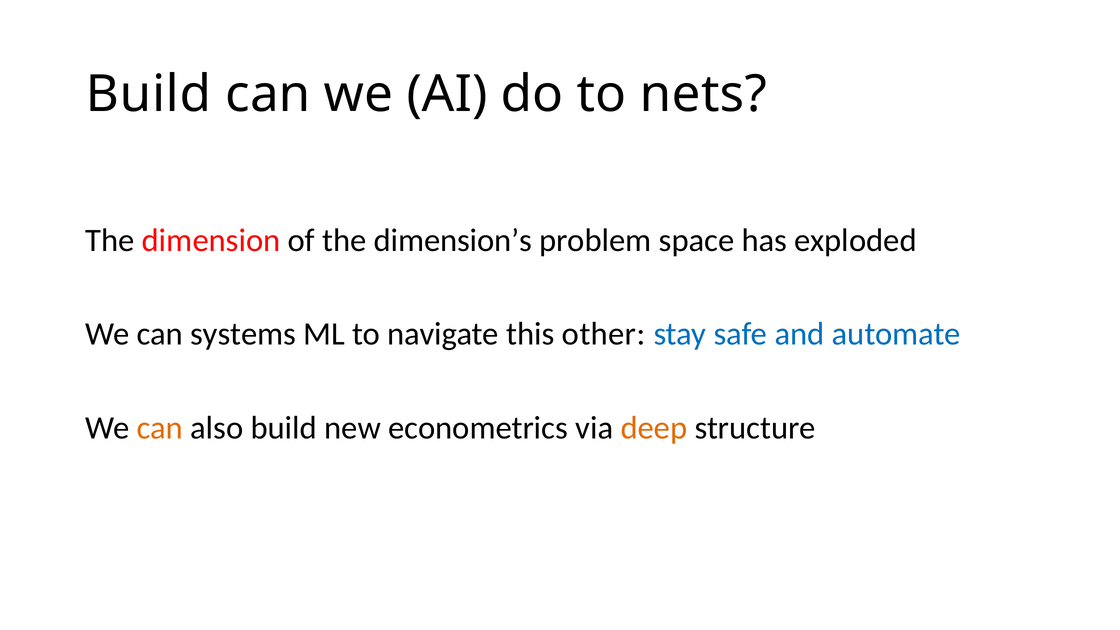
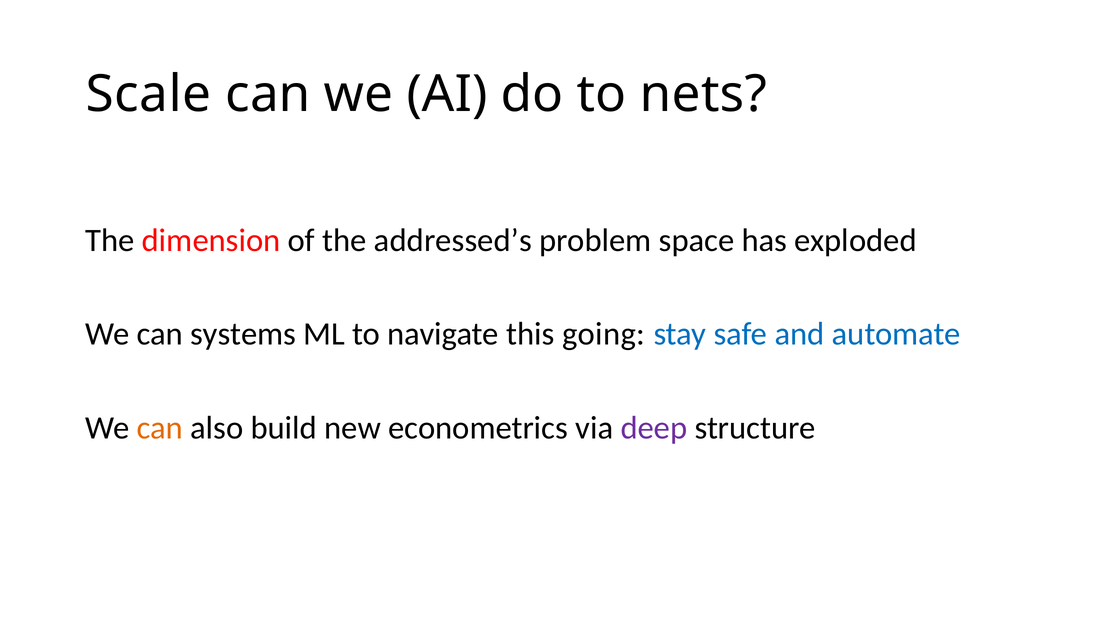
Build at (149, 94): Build -> Scale
dimension’s: dimension’s -> addressed’s
other: other -> going
deep colour: orange -> purple
